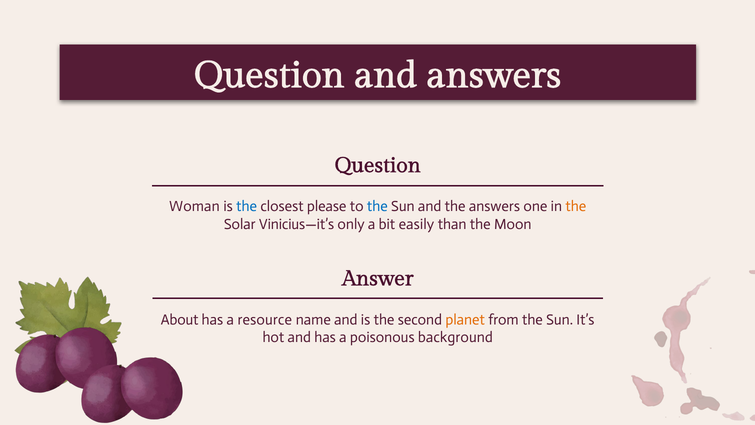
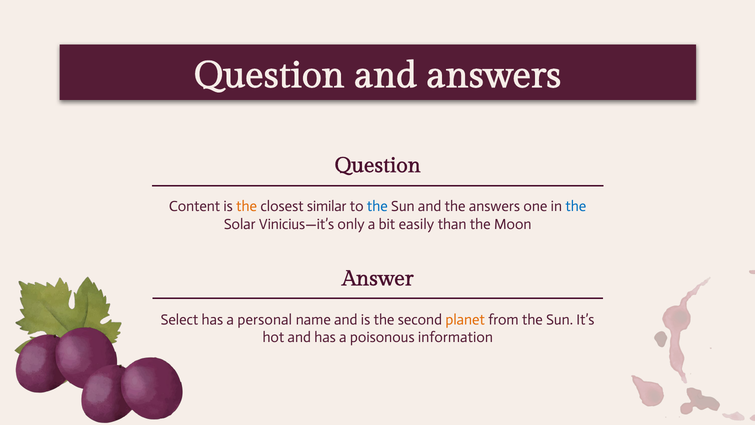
Woman: Woman -> Content
the at (247, 206) colour: blue -> orange
please: please -> similar
the at (576, 206) colour: orange -> blue
About: About -> Select
resource: resource -> personal
background: background -> information
